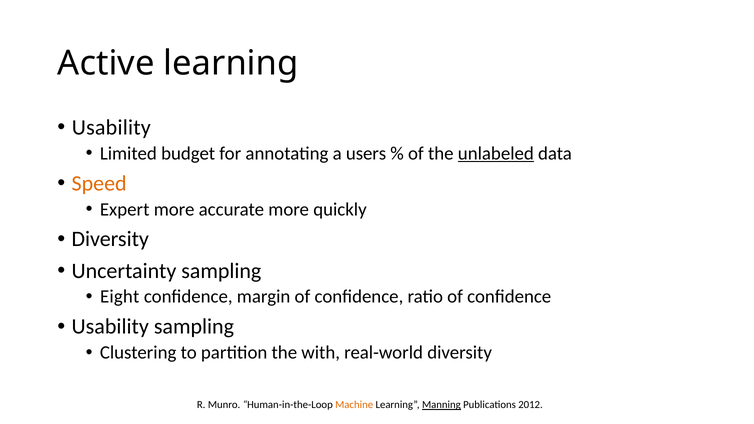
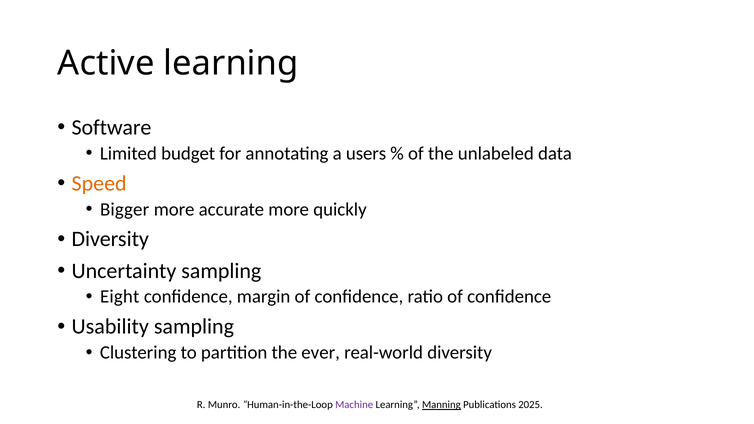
Usability at (111, 127): Usability -> Software
unlabeled underline: present -> none
Expert: Expert -> Bigger
with: with -> ever
Machine colour: orange -> purple
2012: 2012 -> 2025
